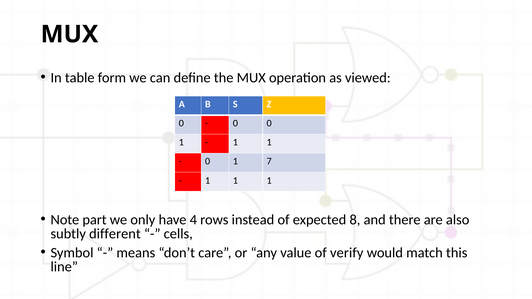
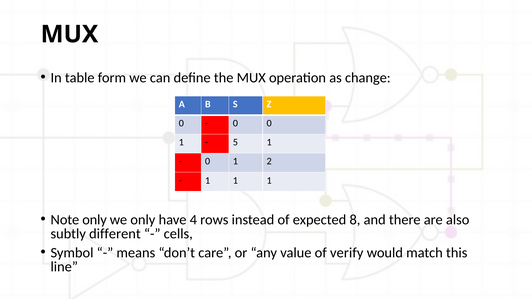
viewed: viewed -> change
1 at (235, 142): 1 -> 5
7: 7 -> 2
Note part: part -> only
